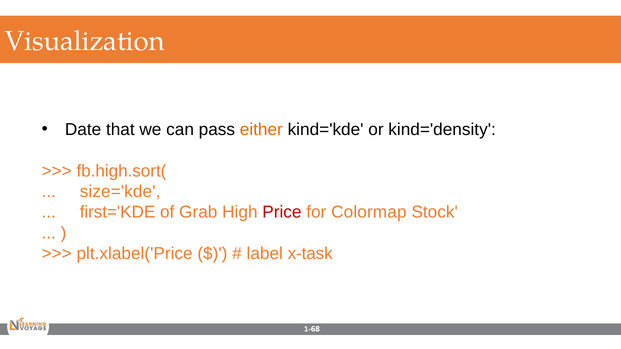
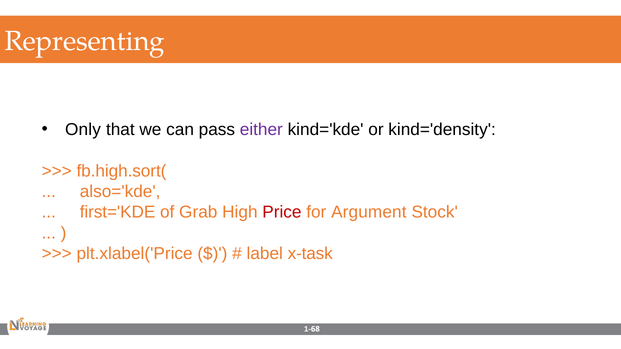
Visualization: Visualization -> Representing
Date: Date -> Only
either colour: orange -> purple
size='kde: size='kde -> also='kde
Colormap: Colormap -> Argument
